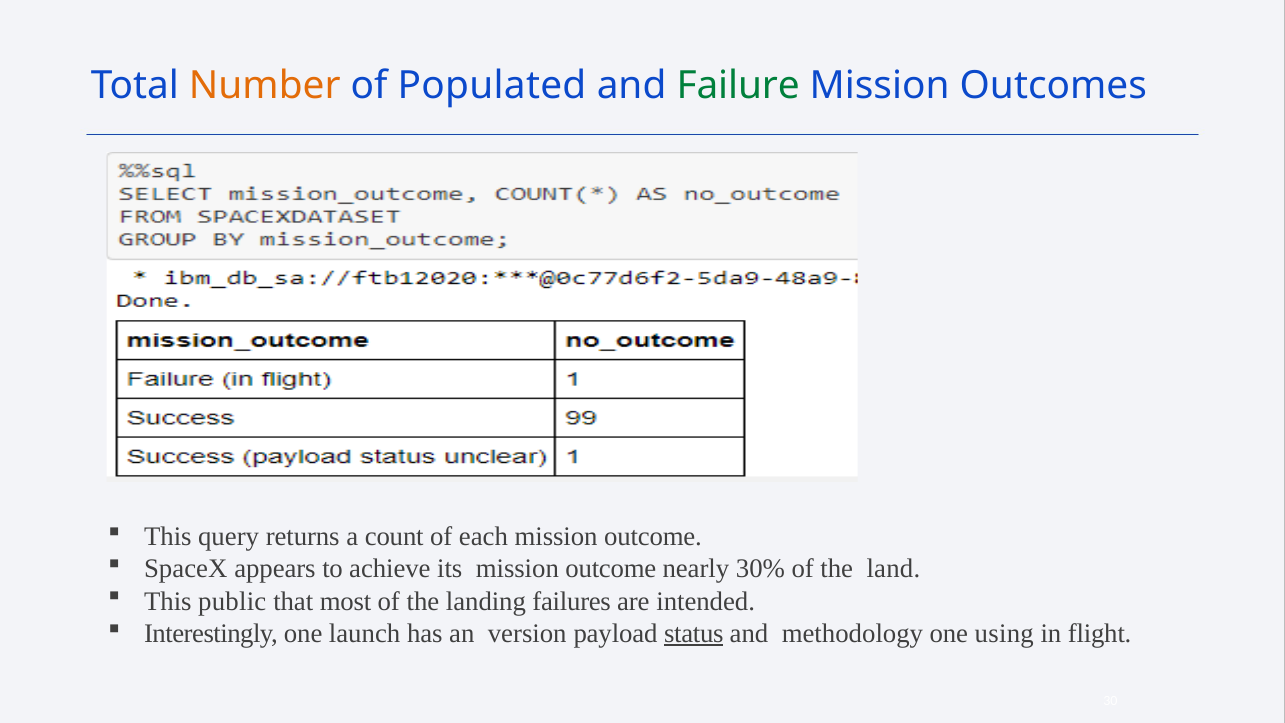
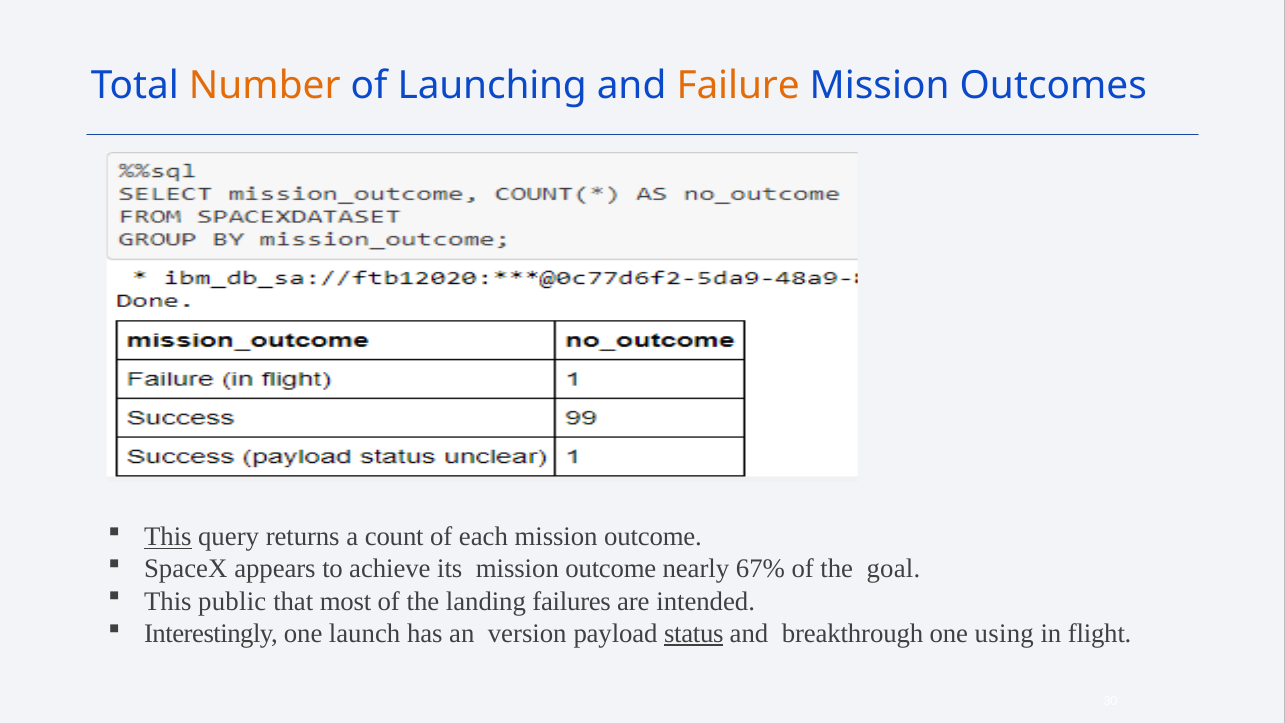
Populated: Populated -> Launching
Failure colour: green -> orange
This at (168, 537) underline: none -> present
30%: 30% -> 67%
land: land -> goal
methodology: methodology -> breakthrough
